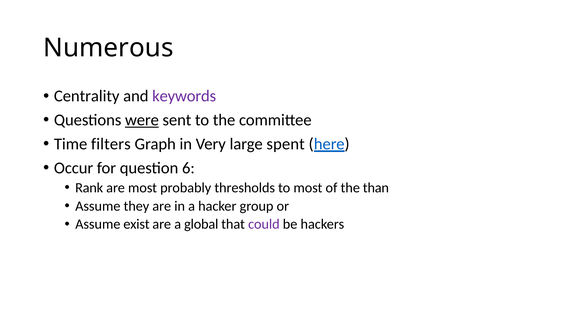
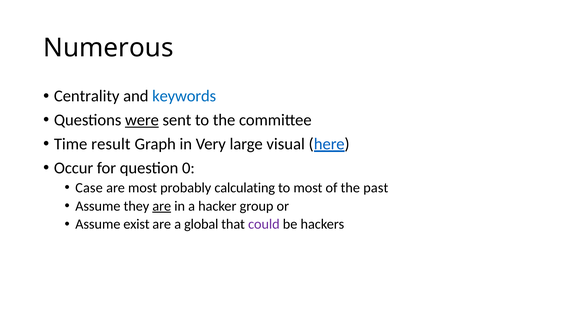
keywords colour: purple -> blue
filters: filters -> result
spent: spent -> visual
6: 6 -> 0
Rank: Rank -> Case
thresholds: thresholds -> calculating
than: than -> past
are at (162, 206) underline: none -> present
